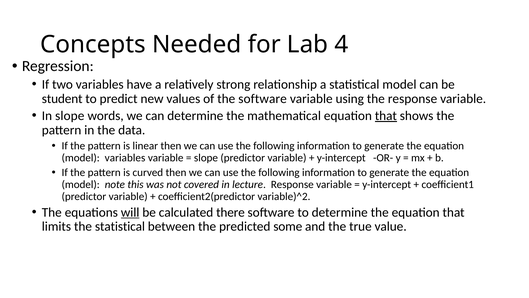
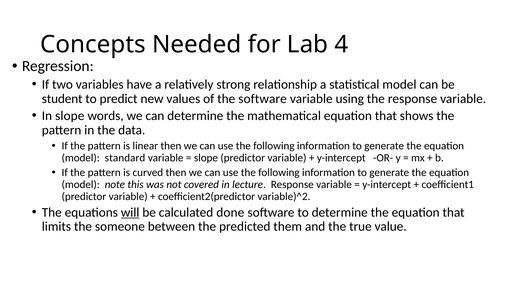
that at (386, 116) underline: present -> none
model variables: variables -> standard
there: there -> done
the statistical: statistical -> someone
some: some -> them
